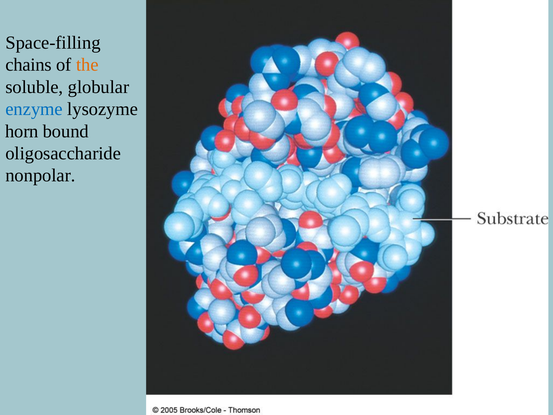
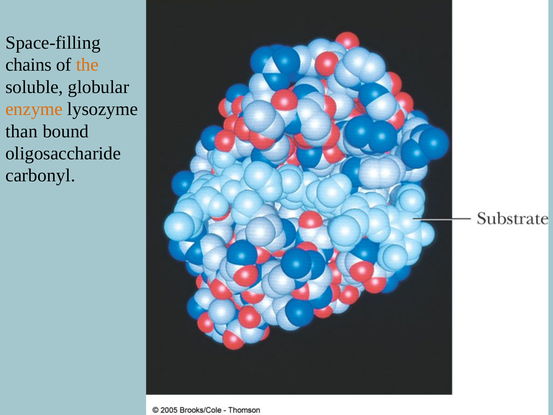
enzyme colour: blue -> orange
horn: horn -> than
nonpolar: nonpolar -> carbonyl
